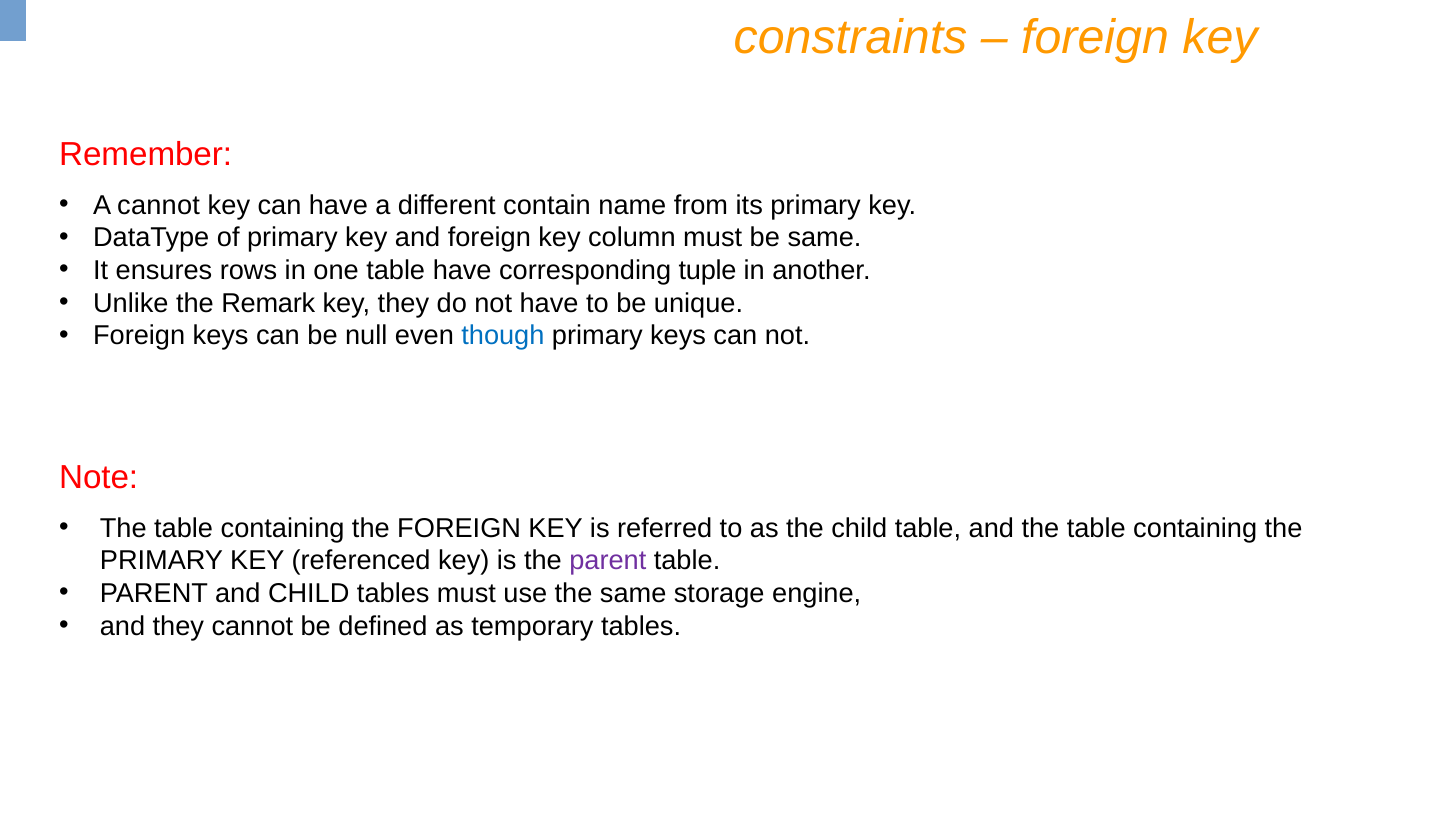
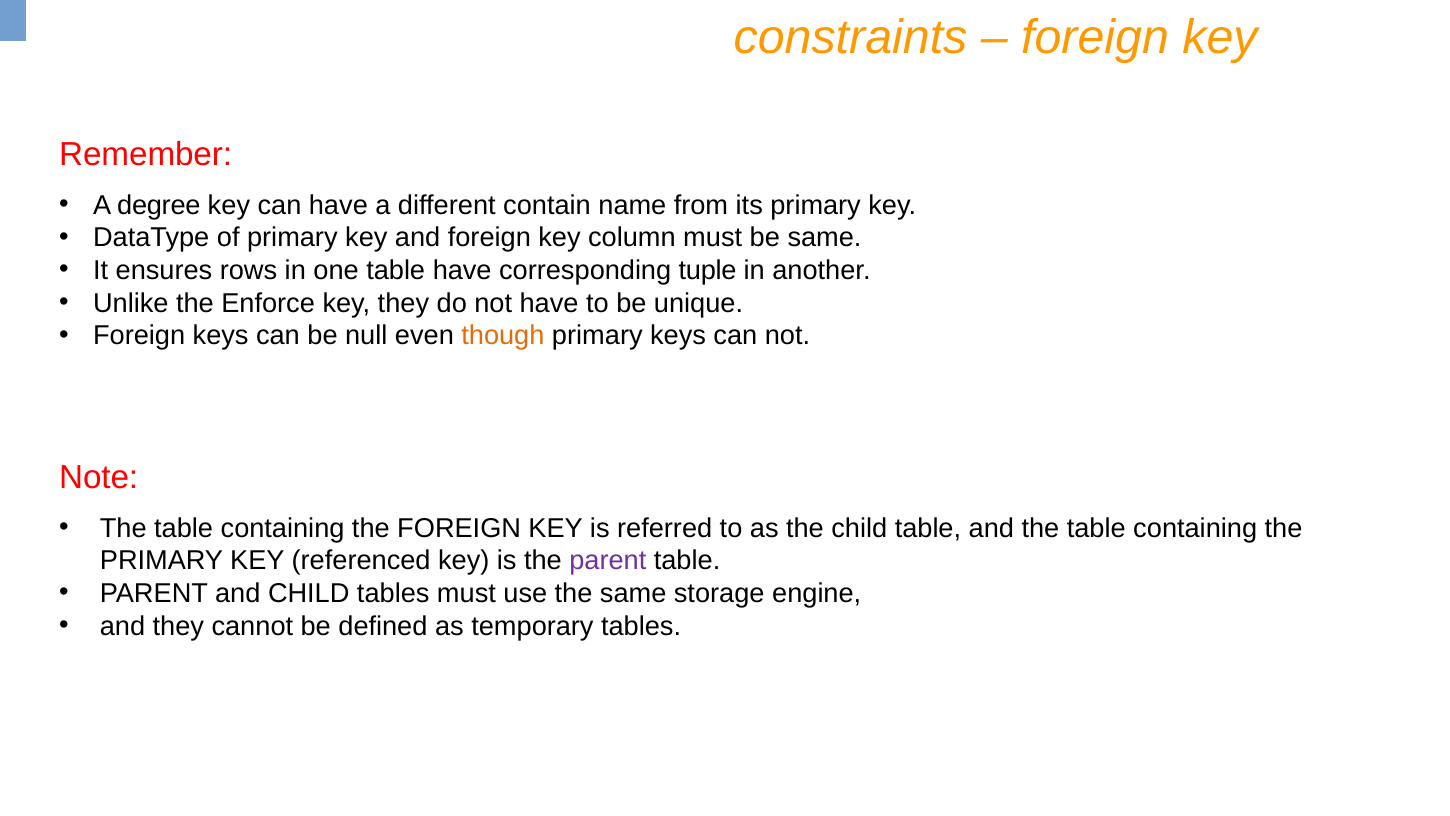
A cannot: cannot -> degree
Remark: Remark -> Enforce
though colour: blue -> orange
